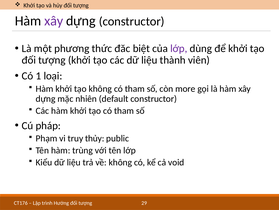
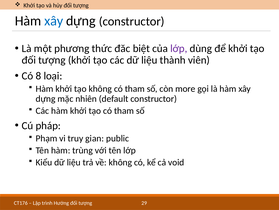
xây at (54, 21) colour: purple -> blue
1: 1 -> 8
thủy: thủy -> gian
